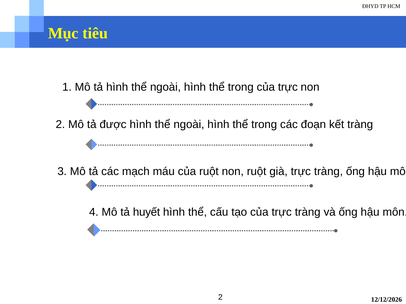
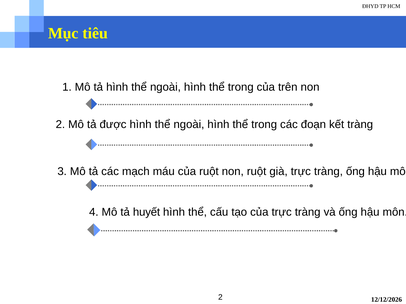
trong của trực: trực -> trên
